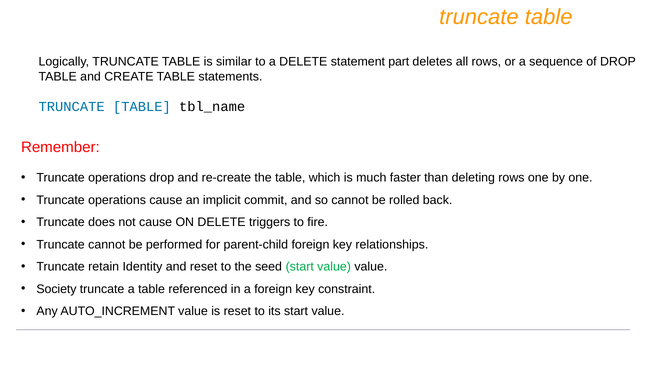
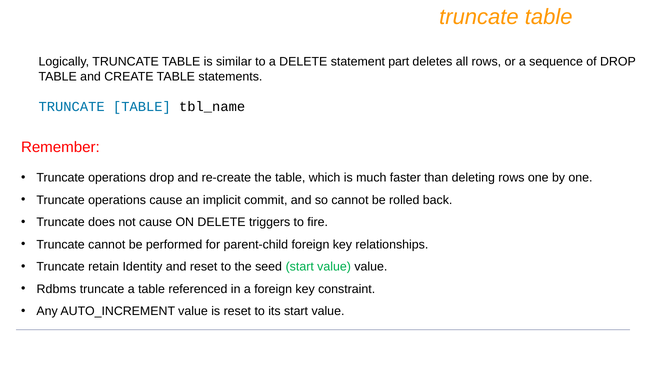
Society: Society -> Rdbms
